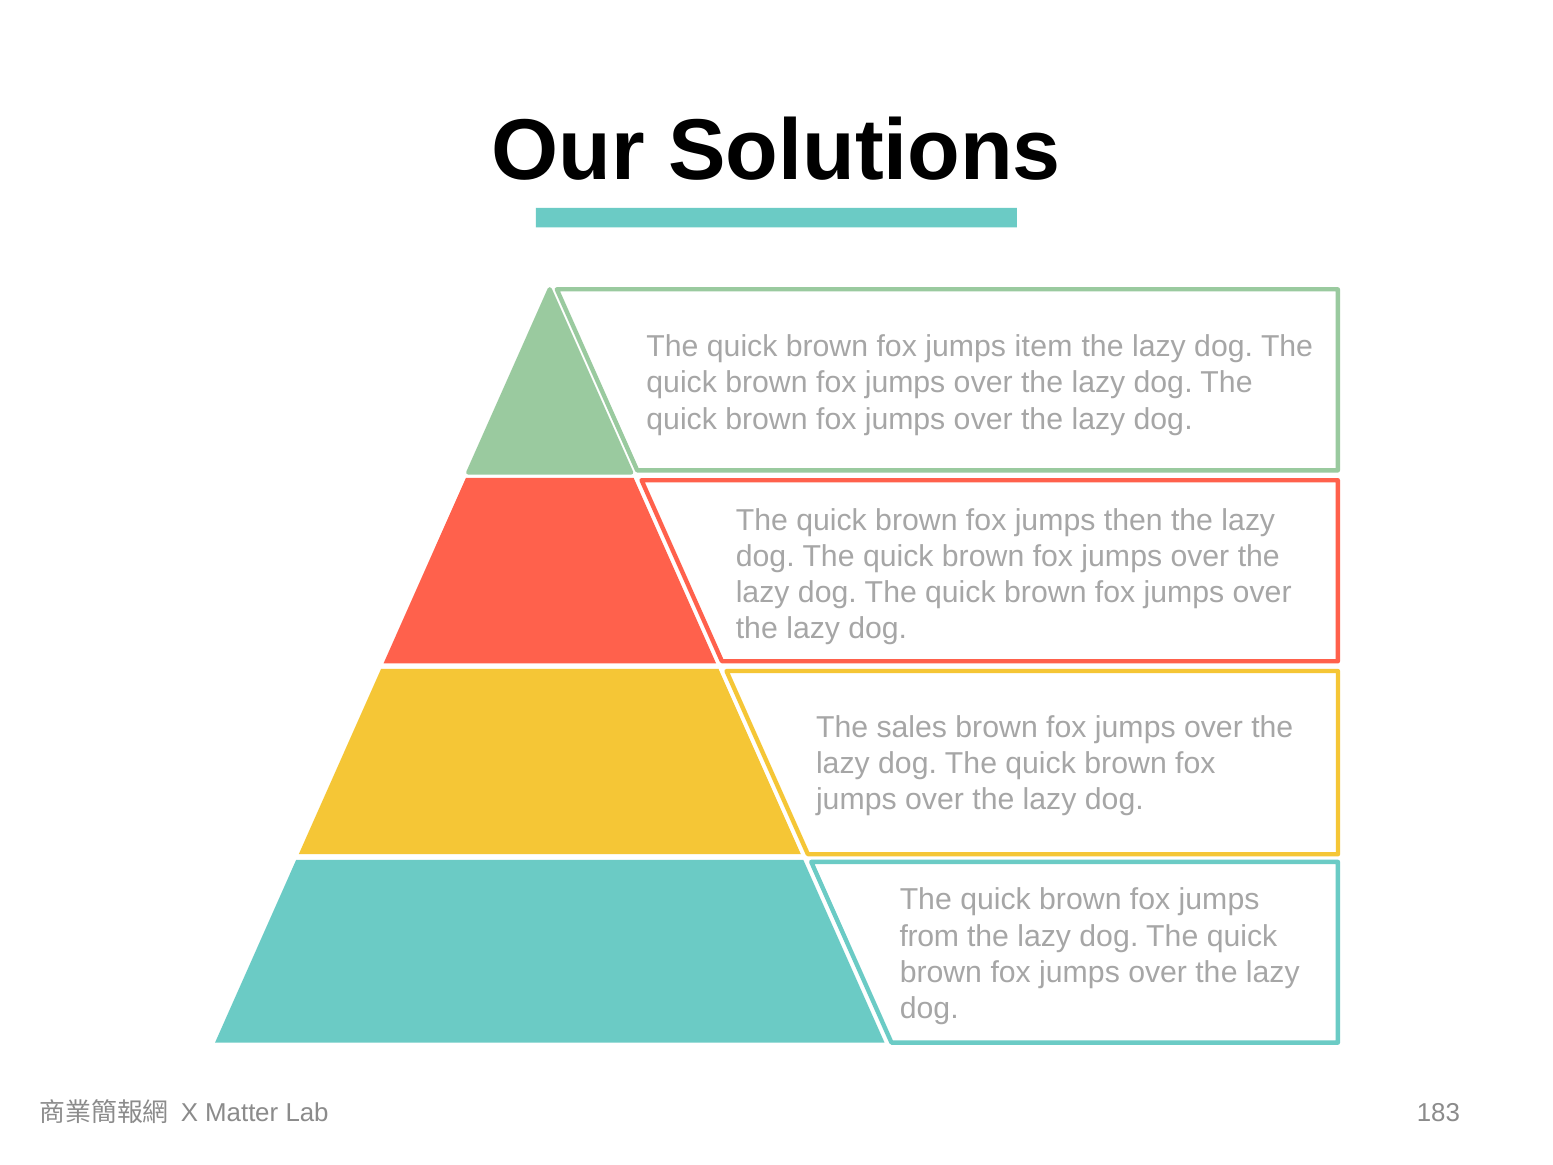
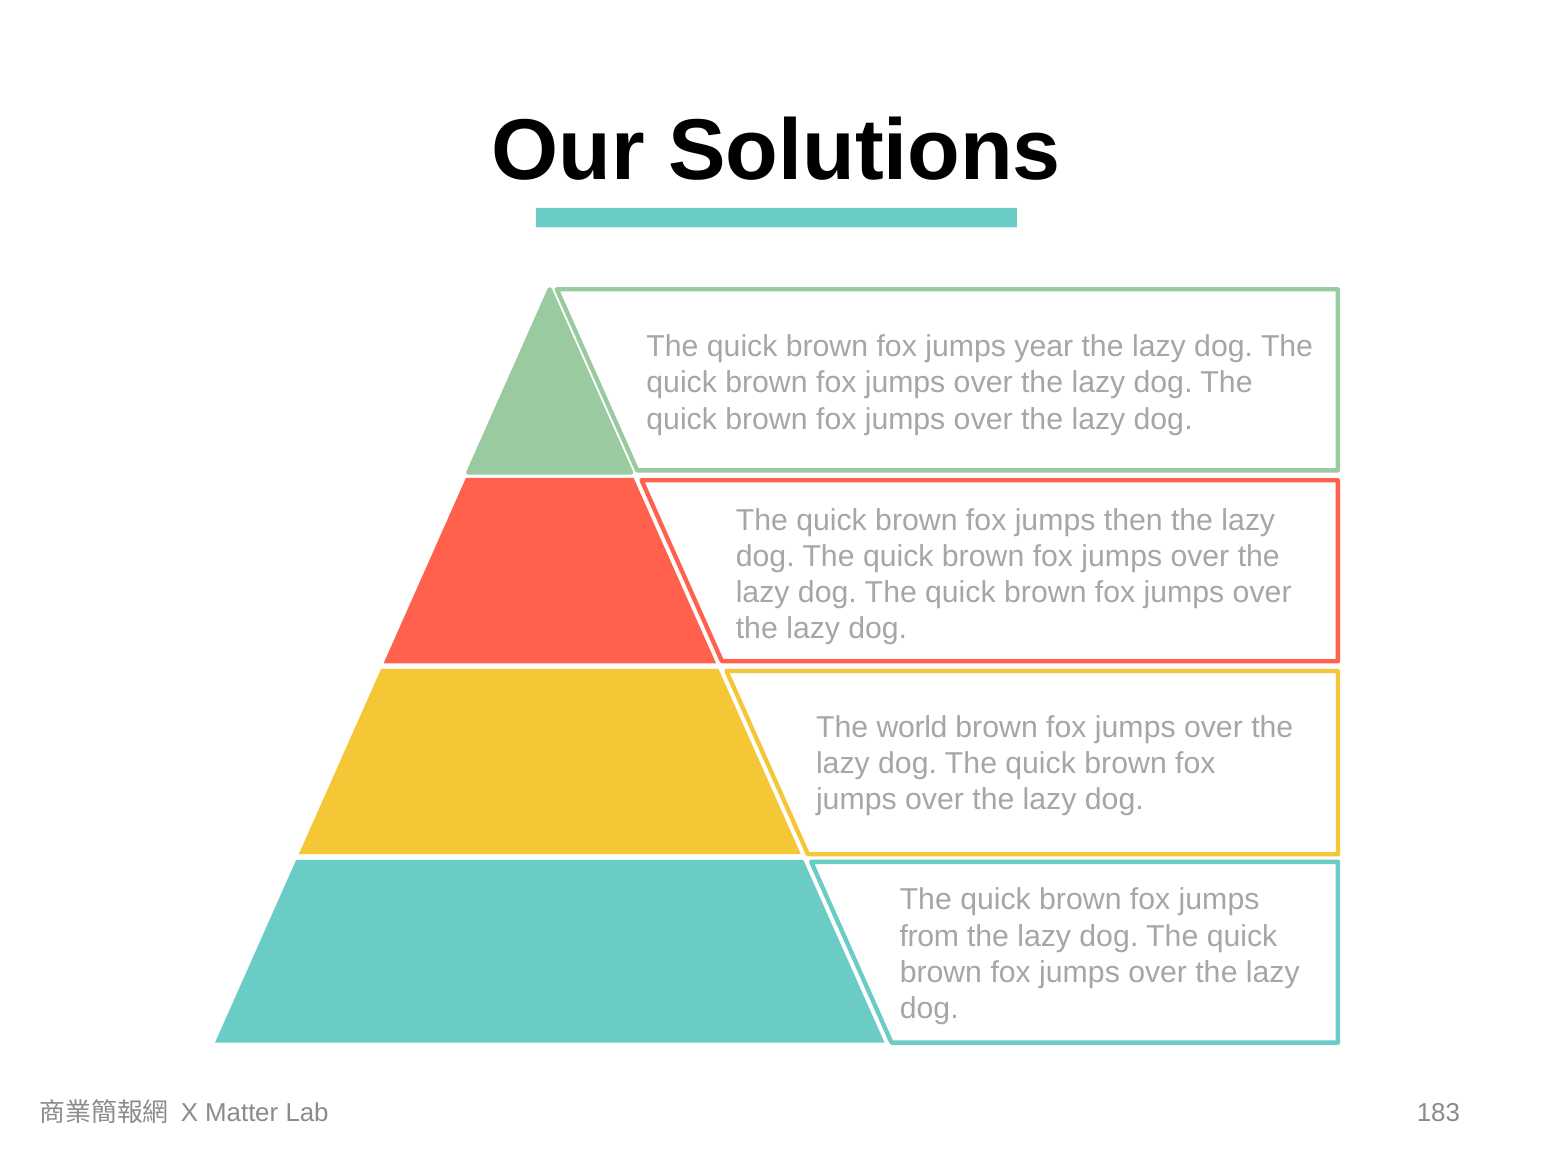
item: item -> year
sales: sales -> world
